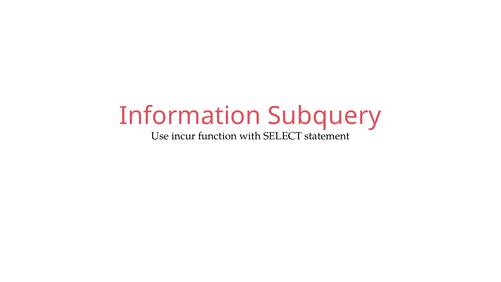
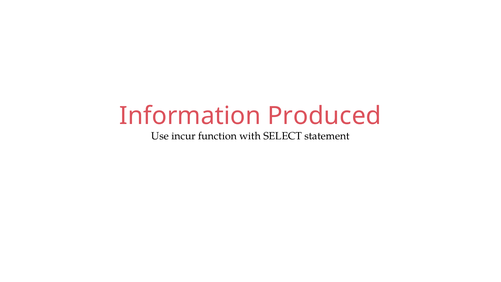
Subquery: Subquery -> Produced
